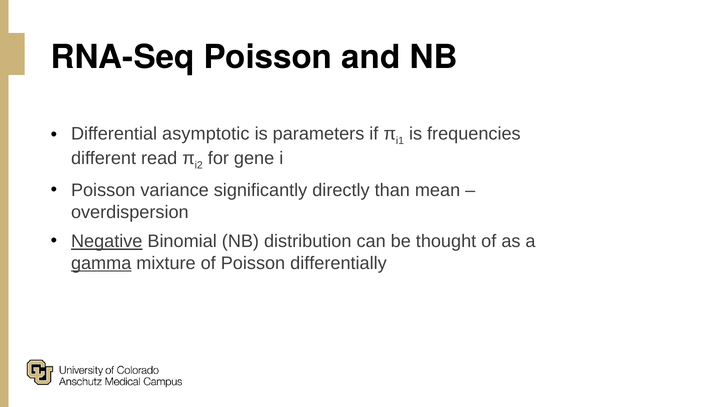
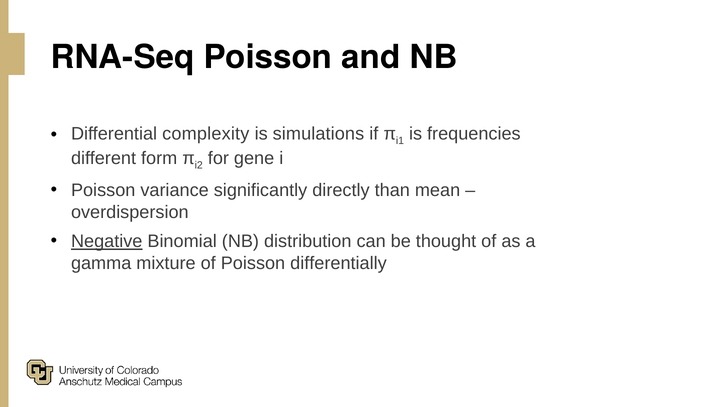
asymptotic: asymptotic -> complexity
parameters: parameters -> simulations
read: read -> form
gamma underline: present -> none
